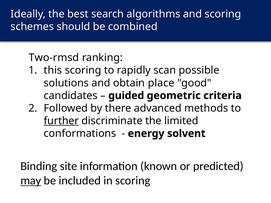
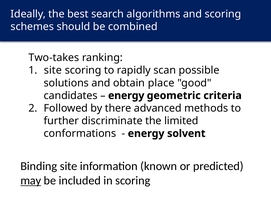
Two-rmsd: Two-rmsd -> Two-takes
this at (53, 70): this -> site
guided at (126, 96): guided -> energy
further underline: present -> none
